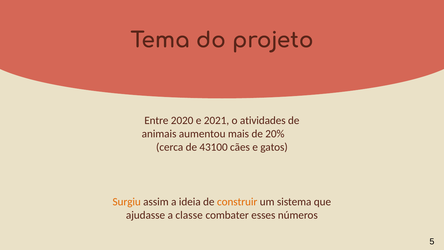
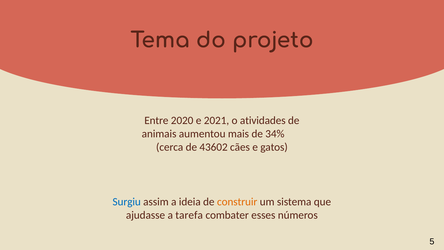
20%: 20% -> 34%
43100: 43100 -> 43602
Surgiu colour: orange -> blue
classe: classe -> tarefa
